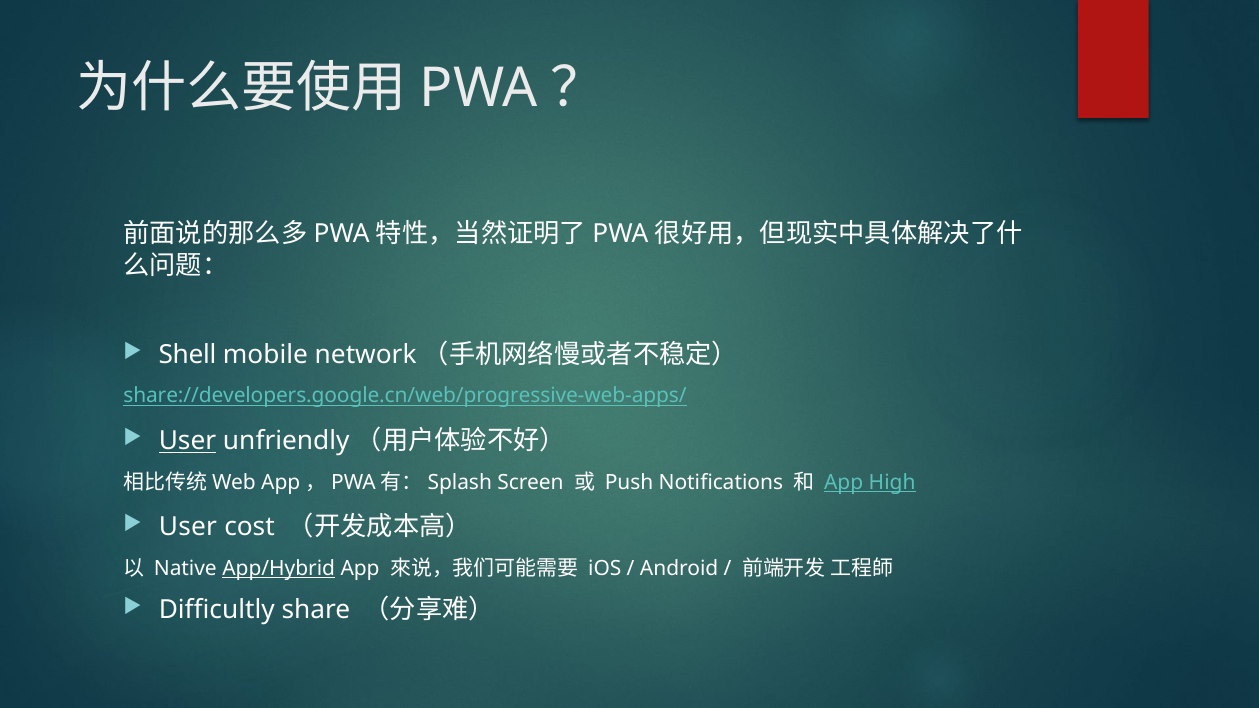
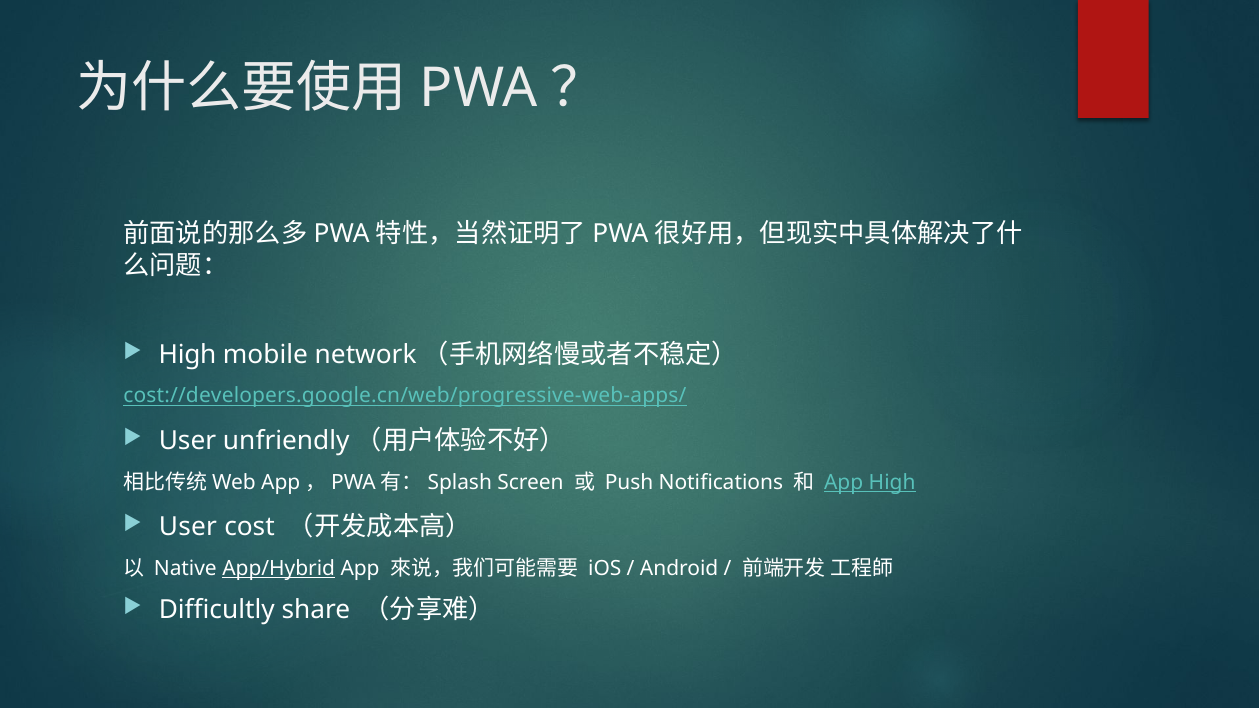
Shell at (188, 355): Shell -> High
share://developers.google.cn/web/progressive-web-apps/: share://developers.google.cn/web/progressive-web-apps/ -> cost://developers.google.cn/web/progressive-web-apps/
User at (188, 441) underline: present -> none
